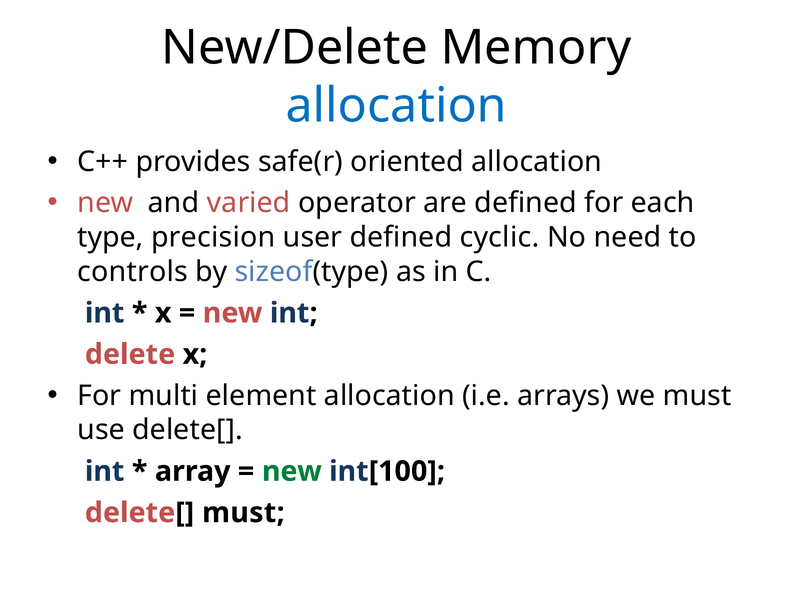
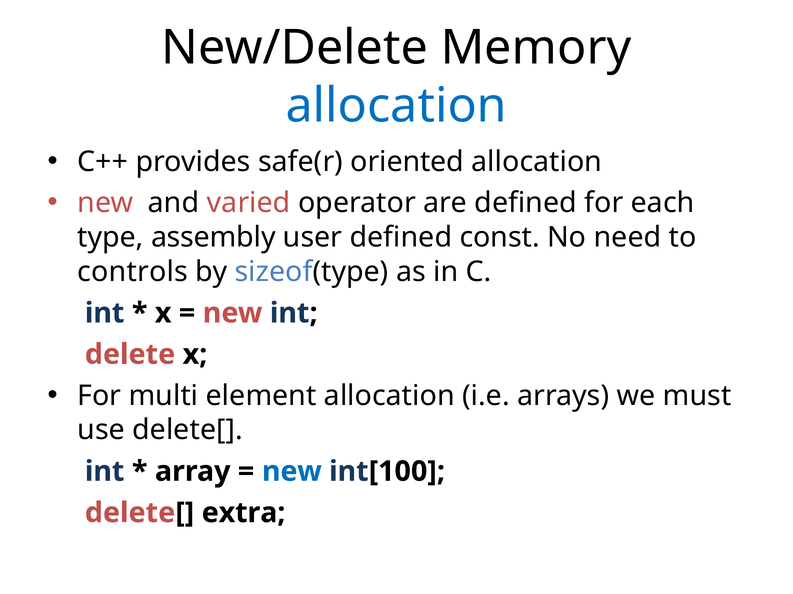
precision: precision -> assembly
cyclic: cyclic -> const
new at (292, 472) colour: green -> blue
delete[ must: must -> extra
